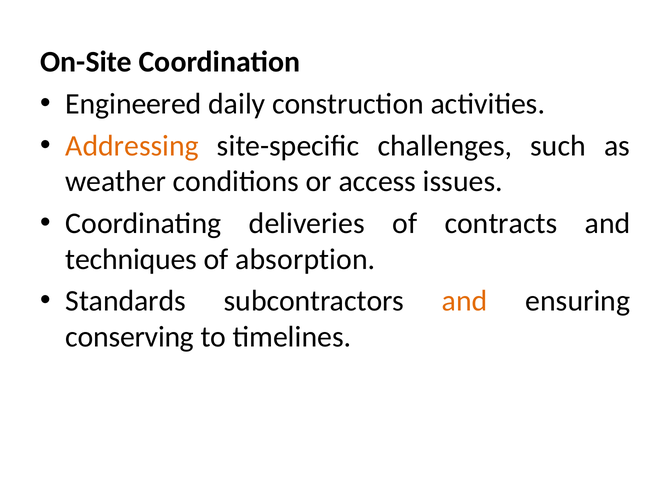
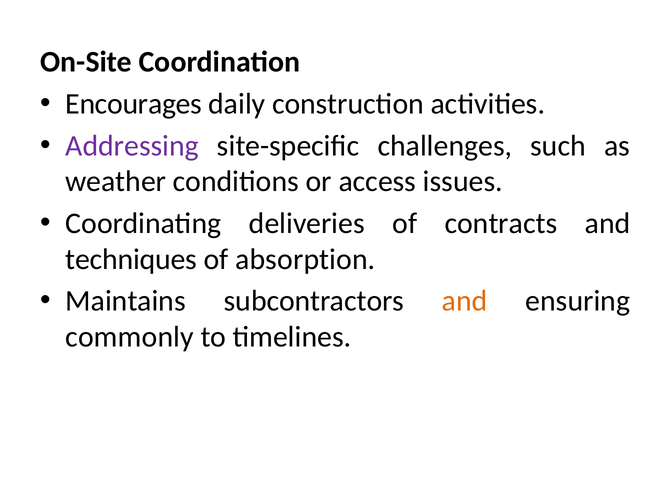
Engineered: Engineered -> Encourages
Addressing colour: orange -> purple
Standards: Standards -> Maintains
conserving: conserving -> commonly
